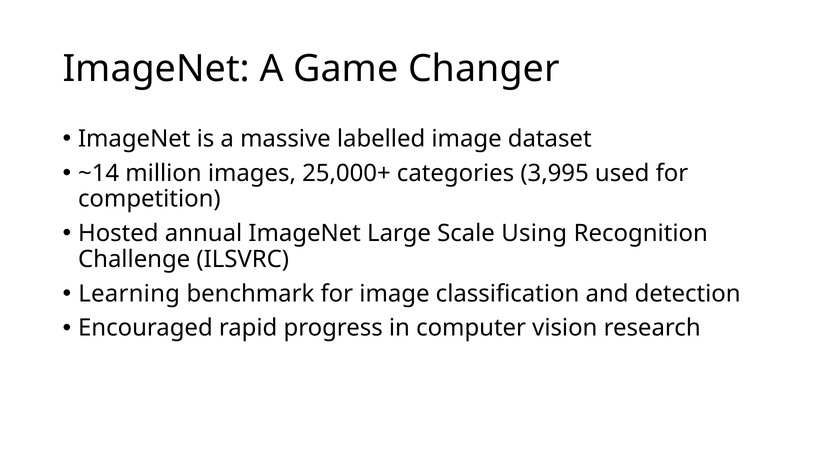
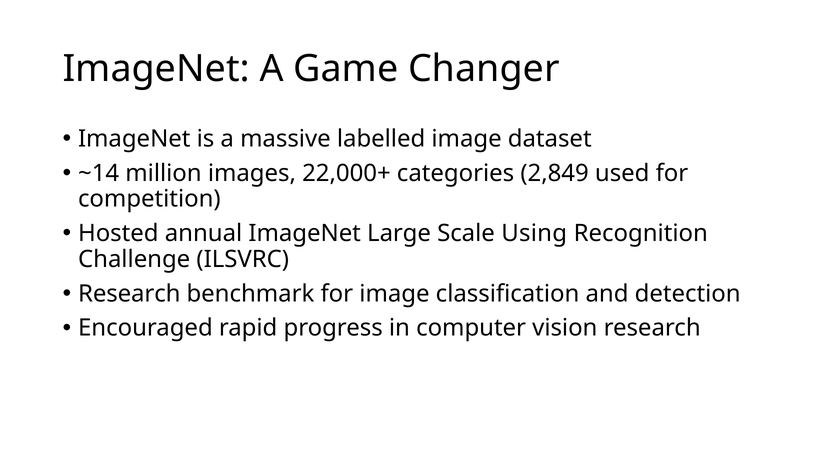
25,000+: 25,000+ -> 22,000+
3,995: 3,995 -> 2,849
Learning at (129, 294): Learning -> Research
